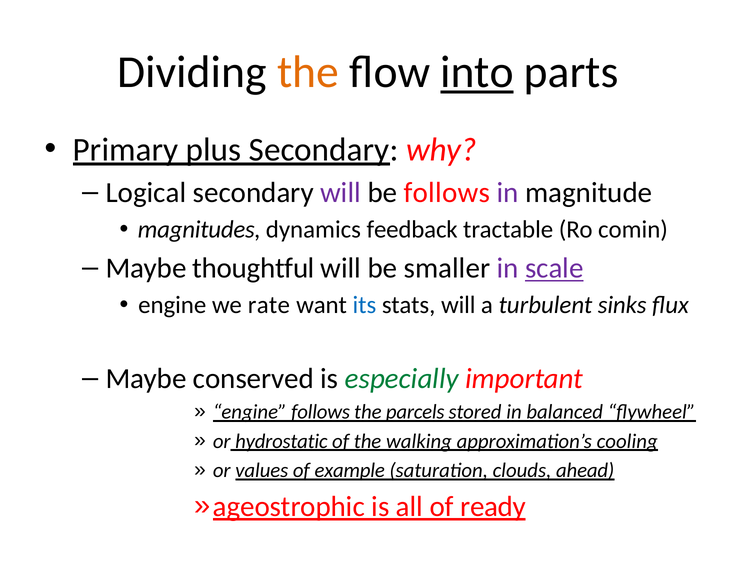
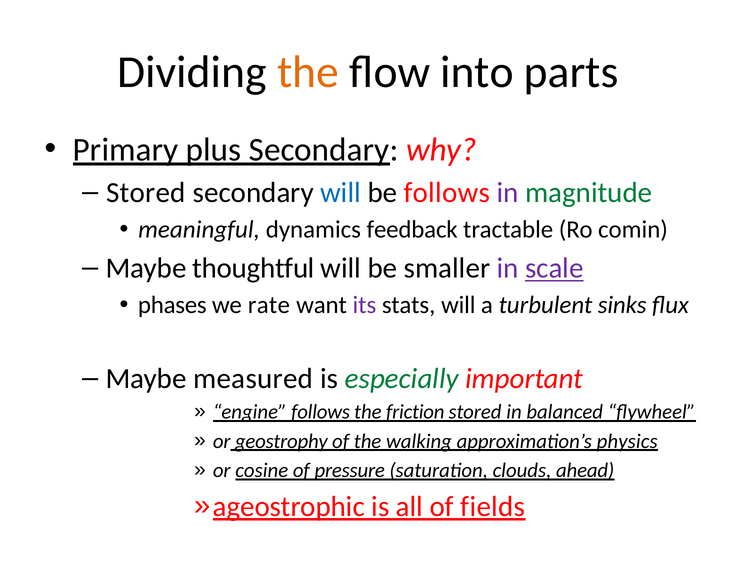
into underline: present -> none
Logical at (146, 192): Logical -> Stored
will at (341, 192) colour: purple -> blue
magnitude colour: black -> green
magnitudes: magnitudes -> meaningful
engine at (172, 305): engine -> phases
its colour: blue -> purple
conserved: conserved -> measured
parcels: parcels -> friction
hydrostatic: hydrostatic -> geostrophy
cooling: cooling -> physics
values: values -> cosine
example: example -> pressure
ready: ready -> fields
